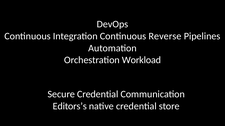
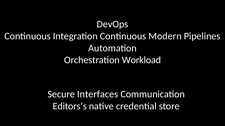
Reverse: Reverse -> Modern
Secure Credential: Credential -> Interfaces
